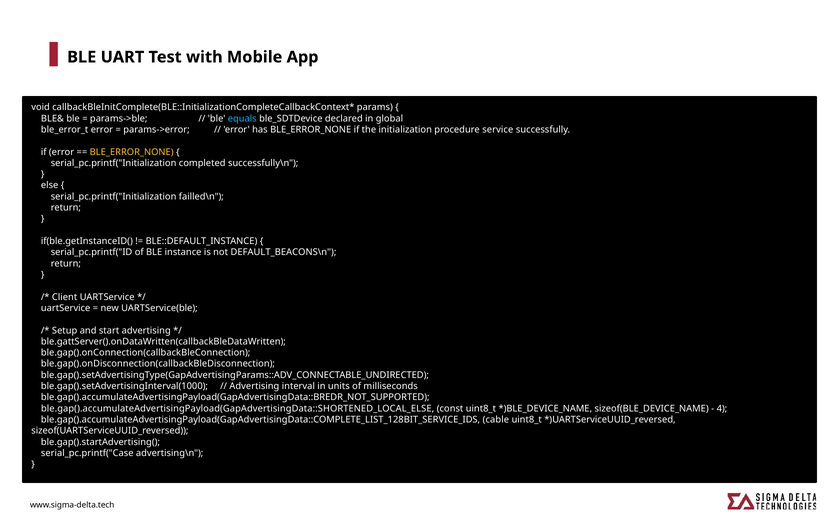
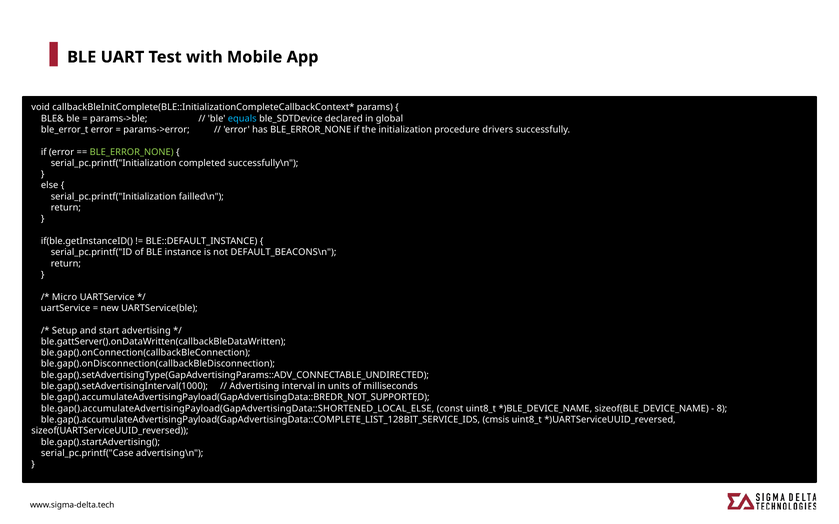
service: service -> drivers
BLE_ERROR_NONE at (132, 152) colour: yellow -> light green
Client: Client -> Micro
4: 4 -> 8
cable: cable -> cmsis
